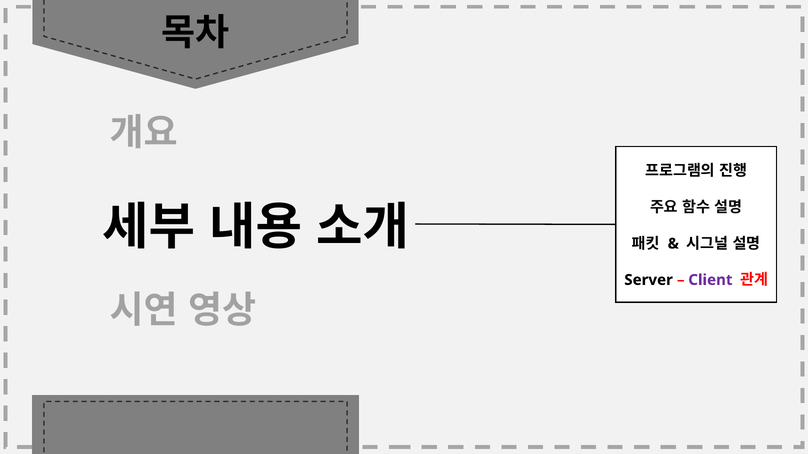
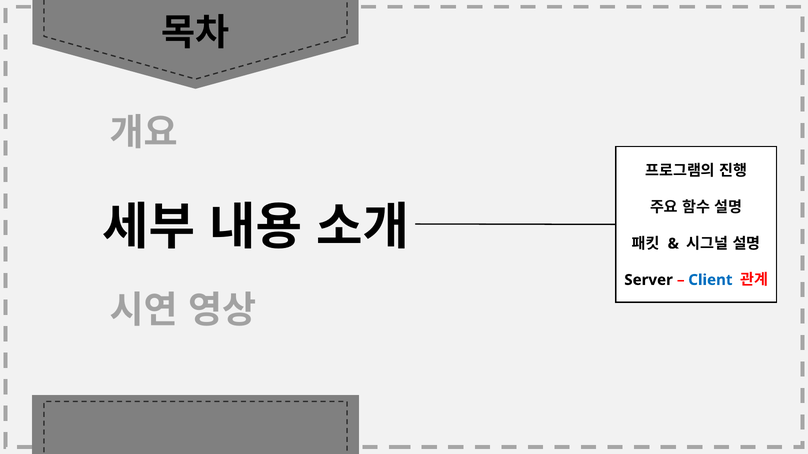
Client colour: purple -> blue
